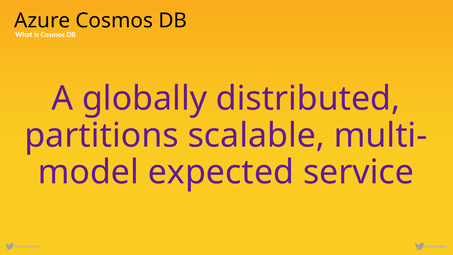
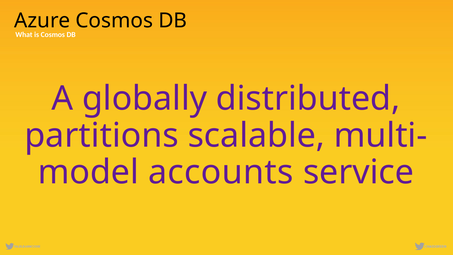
expected: expected -> accounts
